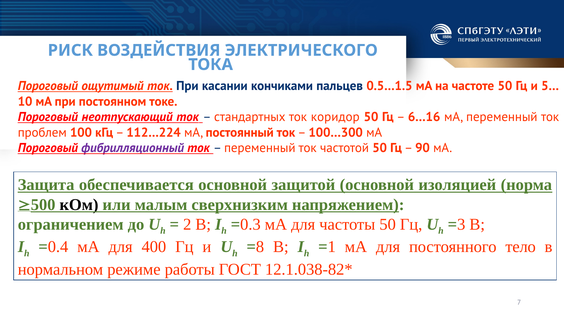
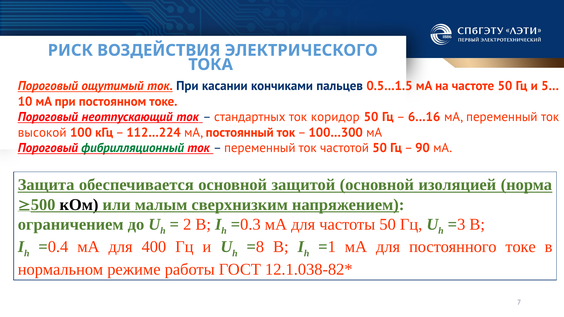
проблем: проблем -> высокой
фибрилляционный colour: purple -> green
постоянного тело: тело -> токе
